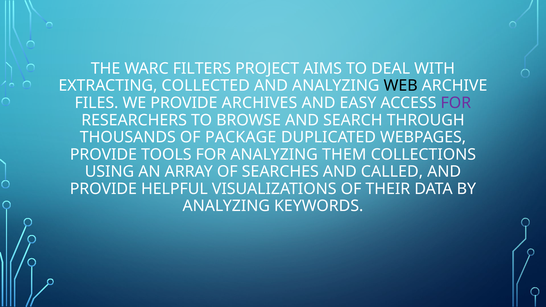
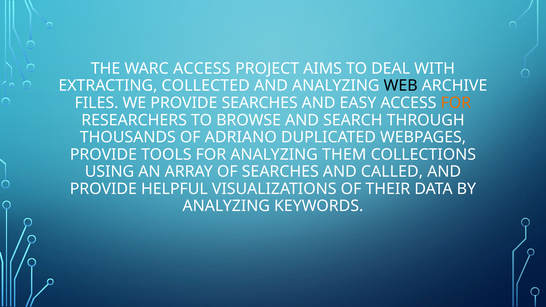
WARC FILTERS: FILTERS -> ACCESS
PROVIDE ARCHIVES: ARCHIVES -> SEARCHES
FOR at (456, 103) colour: purple -> orange
PACKAGE: PACKAGE -> ADRIANO
